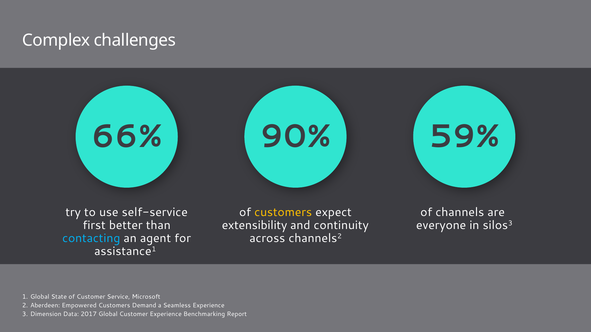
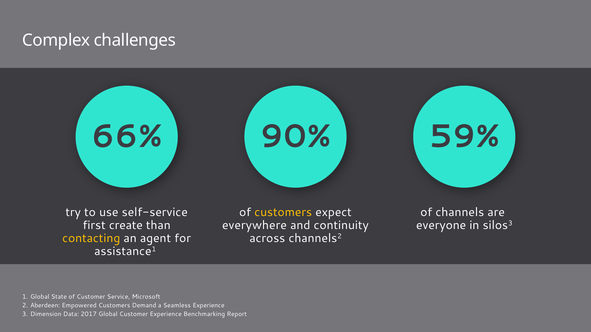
better: better -> create
extensibility: extensibility -> everywhere
contacting colour: light blue -> yellow
